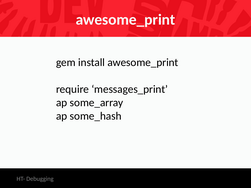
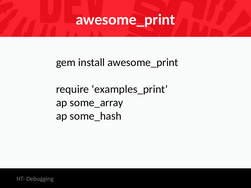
messages_print: messages_print -> examples_print
